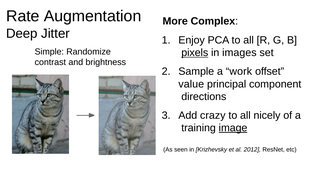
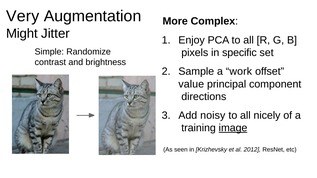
Rate: Rate -> Very
Deep: Deep -> Might
pixels underline: present -> none
images: images -> specific
crazy: crazy -> noisy
